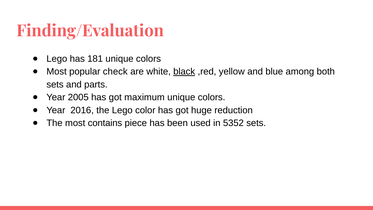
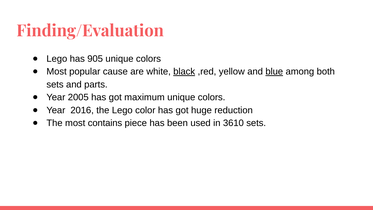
181: 181 -> 905
check: check -> cause
blue underline: none -> present
5352: 5352 -> 3610
